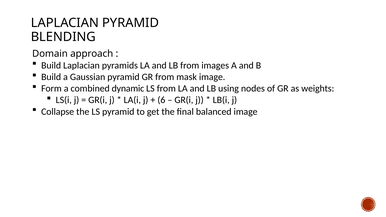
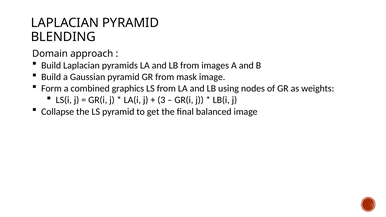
dynamic: dynamic -> graphics
6: 6 -> 3
